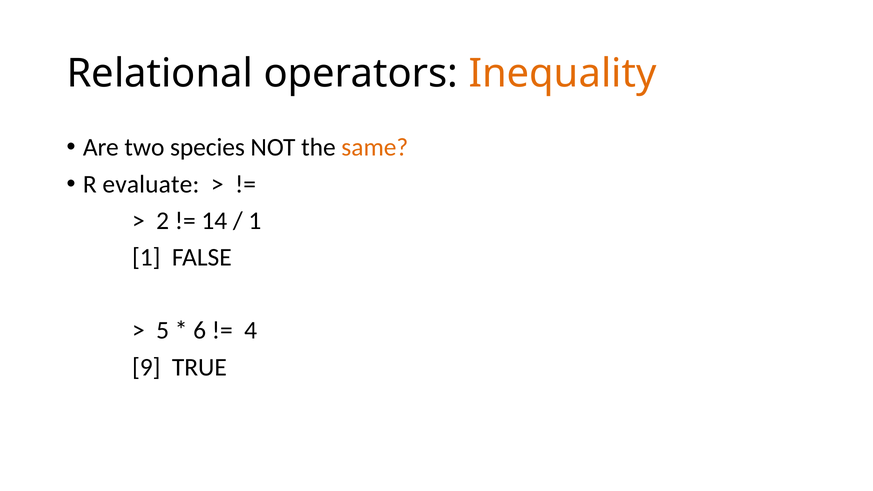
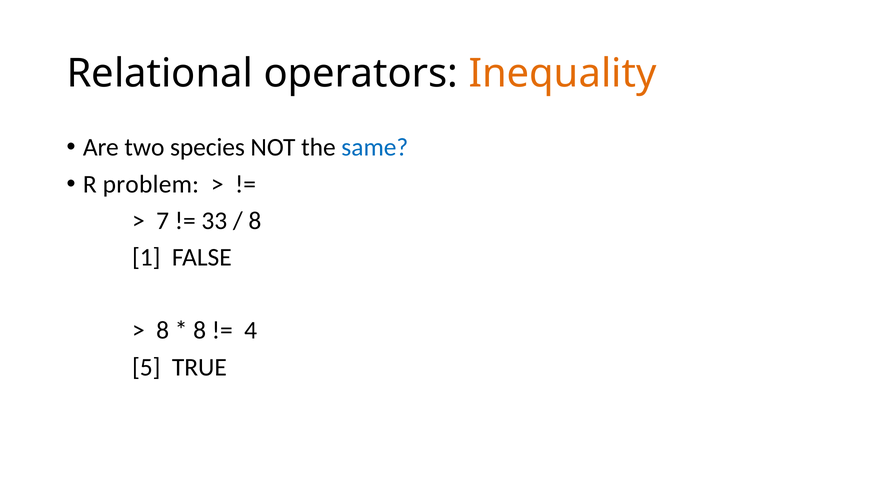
same colour: orange -> blue
evaluate: evaluate -> problem
2: 2 -> 7
14: 14 -> 33
1 at (255, 221): 1 -> 8
5 at (163, 331): 5 -> 8
6 at (200, 331): 6 -> 8
9: 9 -> 5
